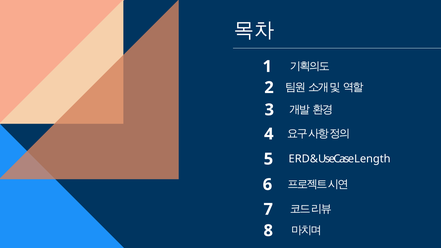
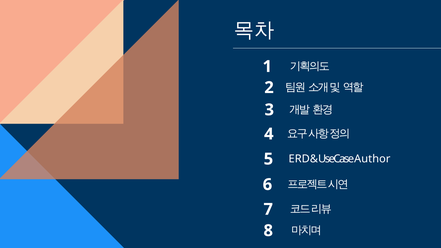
Length: Length -> Author
